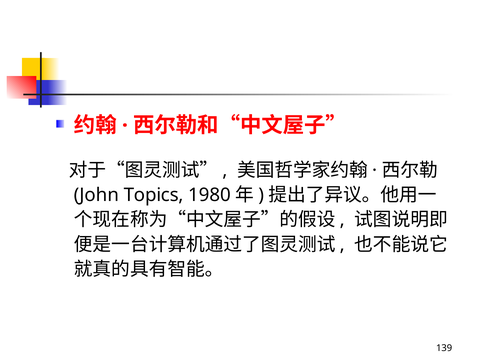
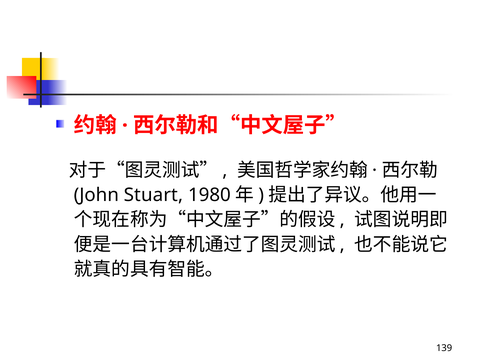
Topics: Topics -> Stuart
